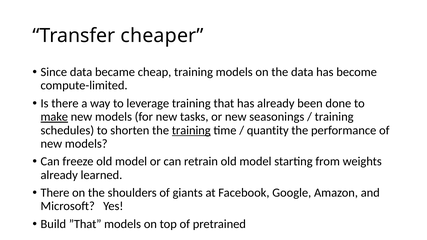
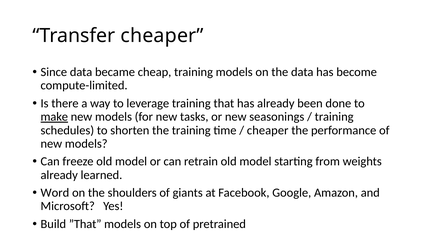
training at (191, 130) underline: present -> none
quantity at (268, 130): quantity -> cheaper
There at (55, 193): There -> Word
